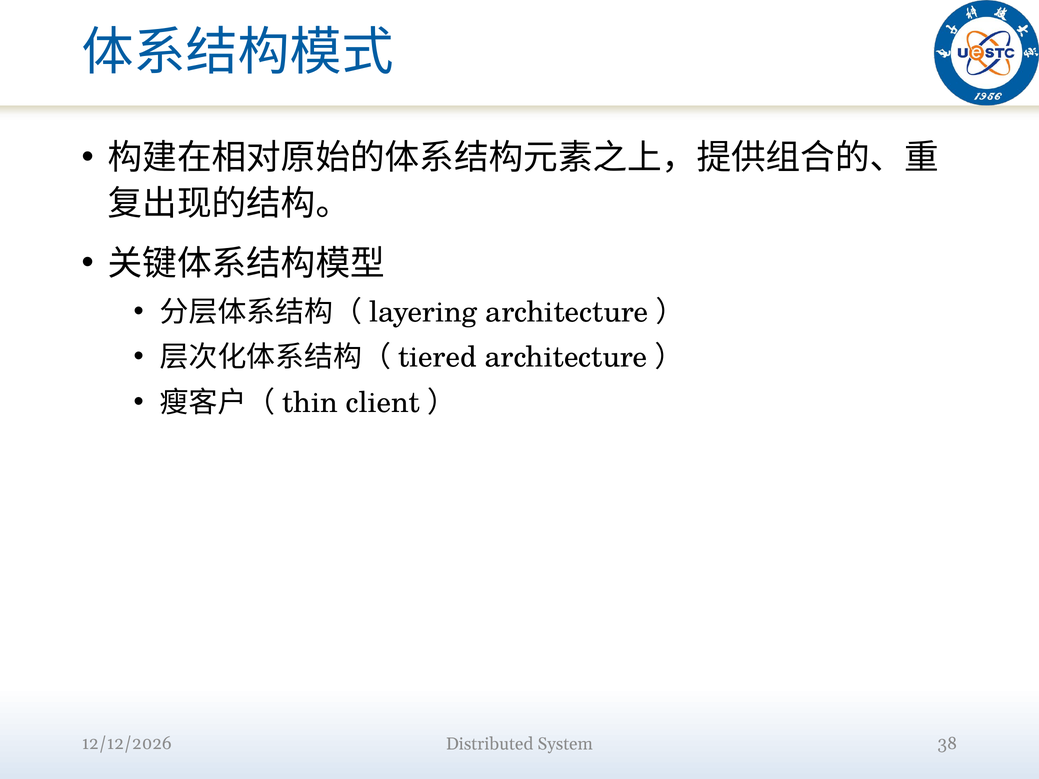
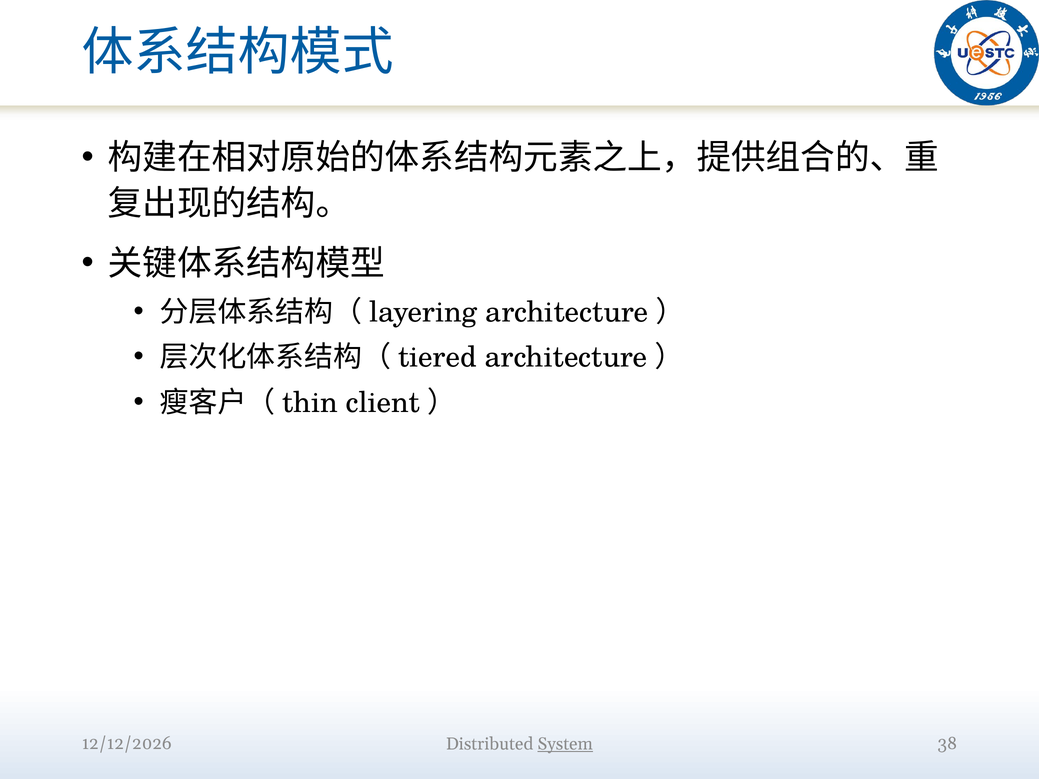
System underline: none -> present
